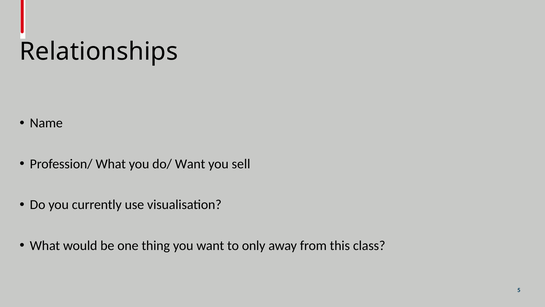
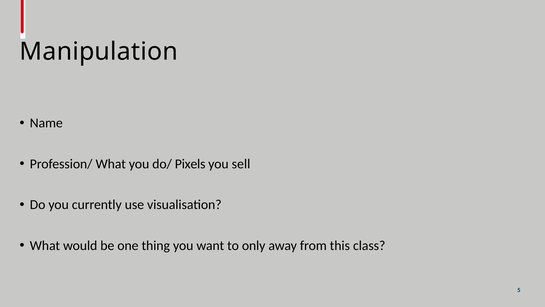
Relationships: Relationships -> Manipulation
do/ Want: Want -> Pixels
